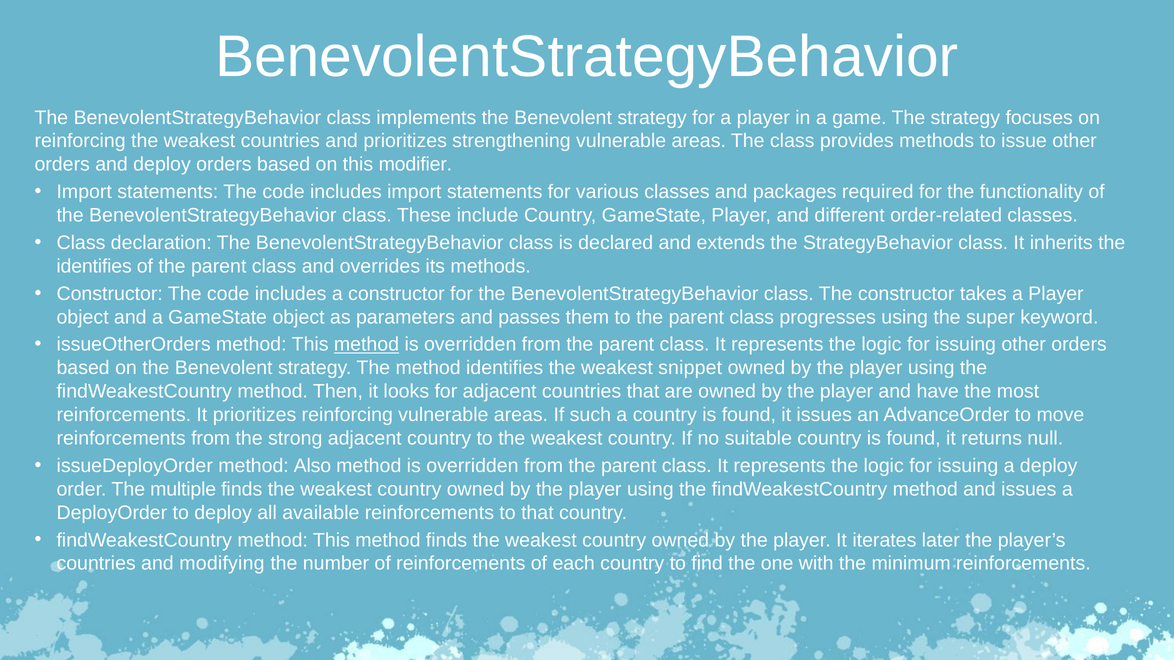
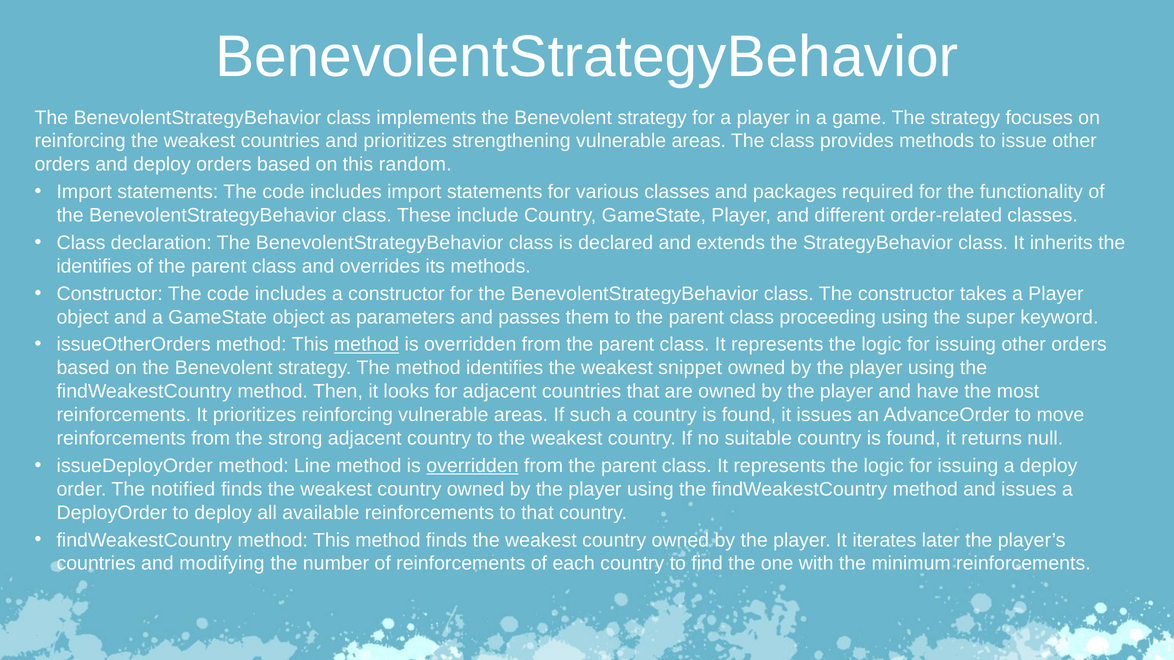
modifier: modifier -> random
progresses: progresses -> proceeding
Also: Also -> Line
overridden at (472, 466) underline: none -> present
multiple: multiple -> notified
